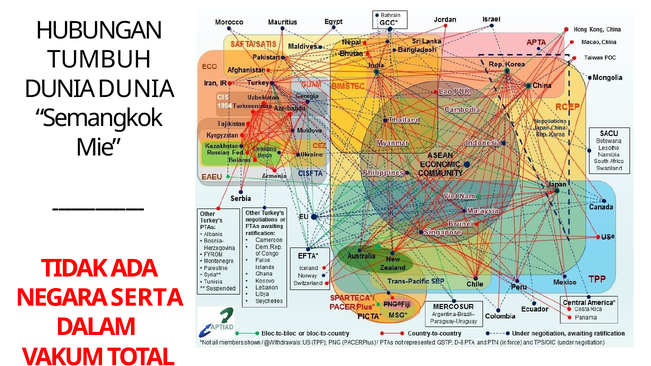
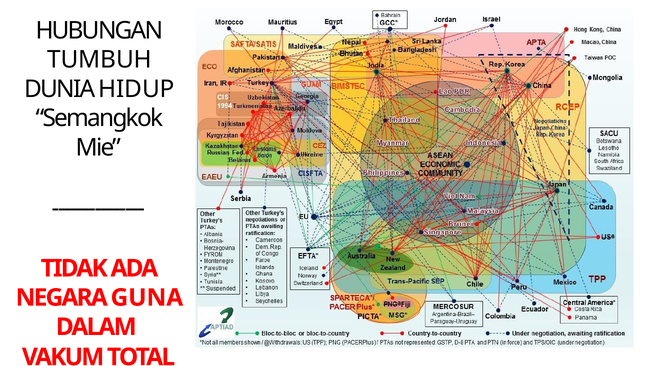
DUNIA DUNIA: DUNIA -> HIDUP
SERTA: SERTA -> GUNA
